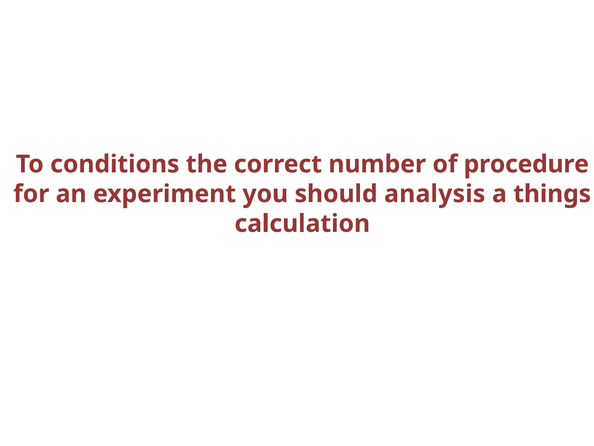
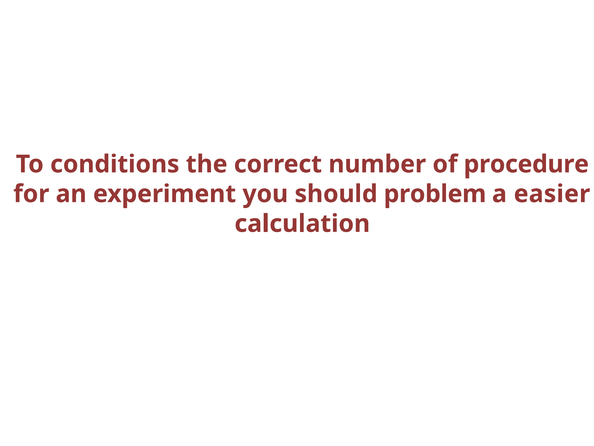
analysis: analysis -> problem
things: things -> easier
